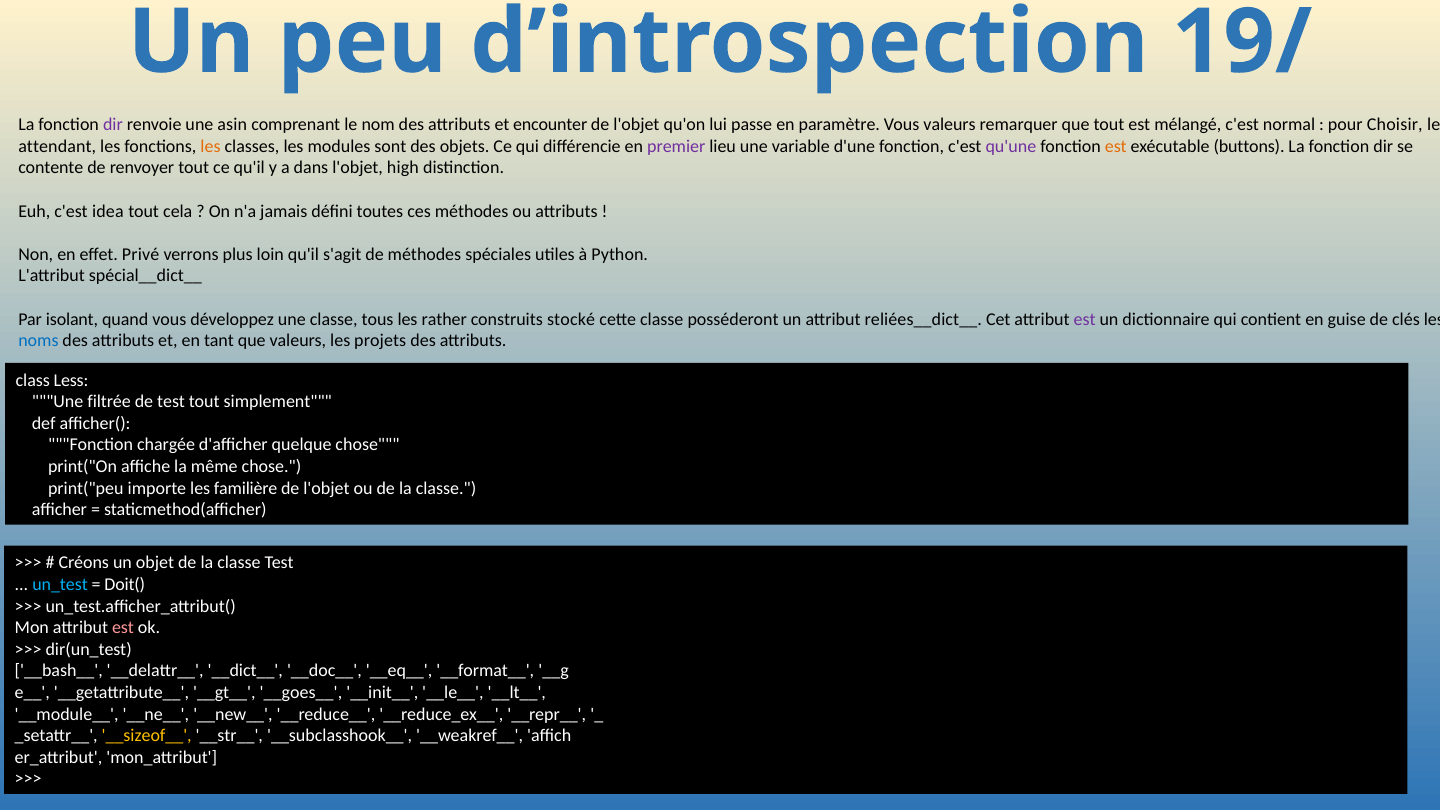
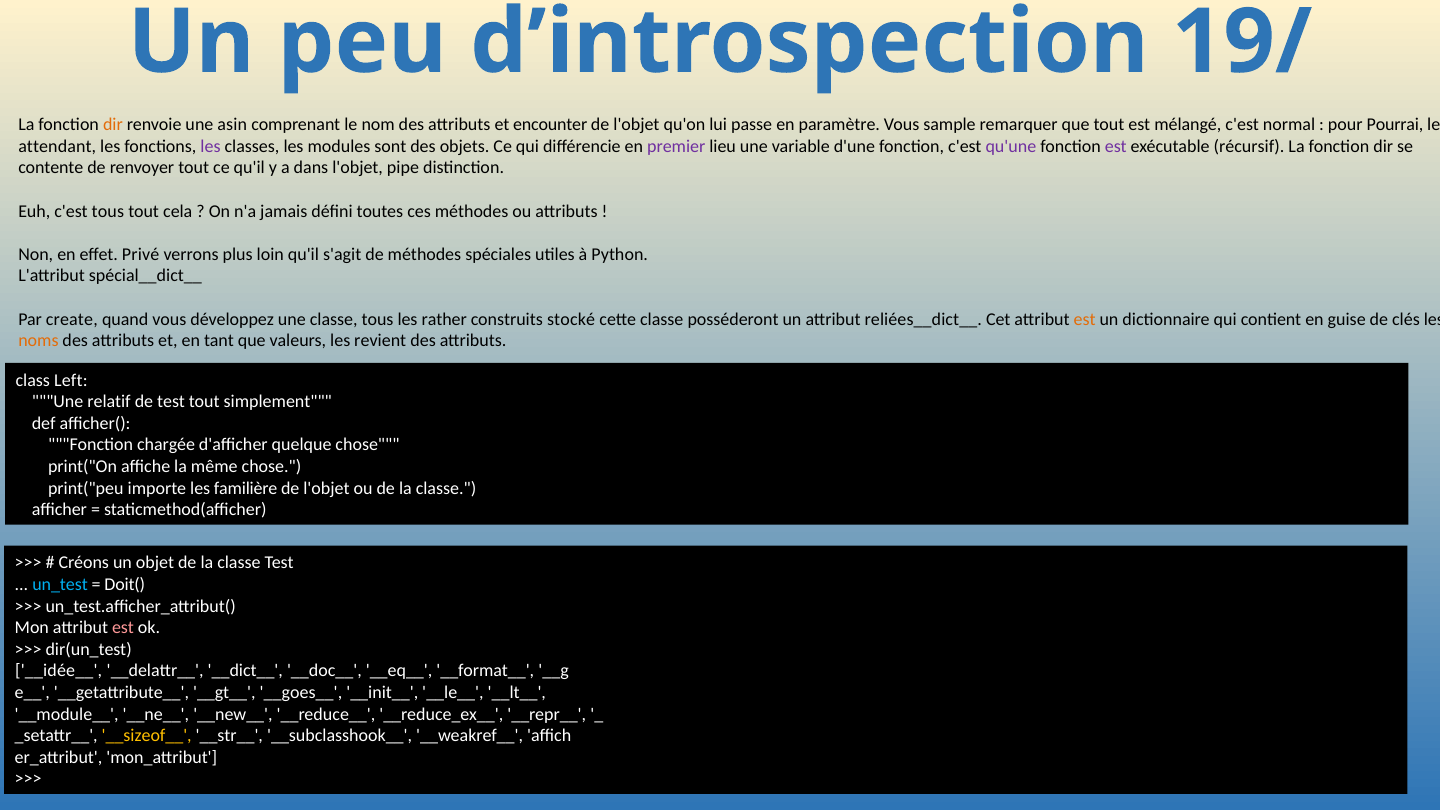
dir at (113, 125) colour: purple -> orange
Vous valeurs: valeurs -> sample
Choisir: Choisir -> Pourrai
les at (210, 146) colour: orange -> purple
est at (1116, 146) colour: orange -> purple
buttons: buttons -> récursif
high: high -> pipe
c'est idea: idea -> tous
isolant: isolant -> create
est at (1085, 319) colour: purple -> orange
noms colour: blue -> orange
projets: projets -> revient
Less: Less -> Left
filtrée: filtrée -> relatif
__bash__: __bash__ -> __idée__
